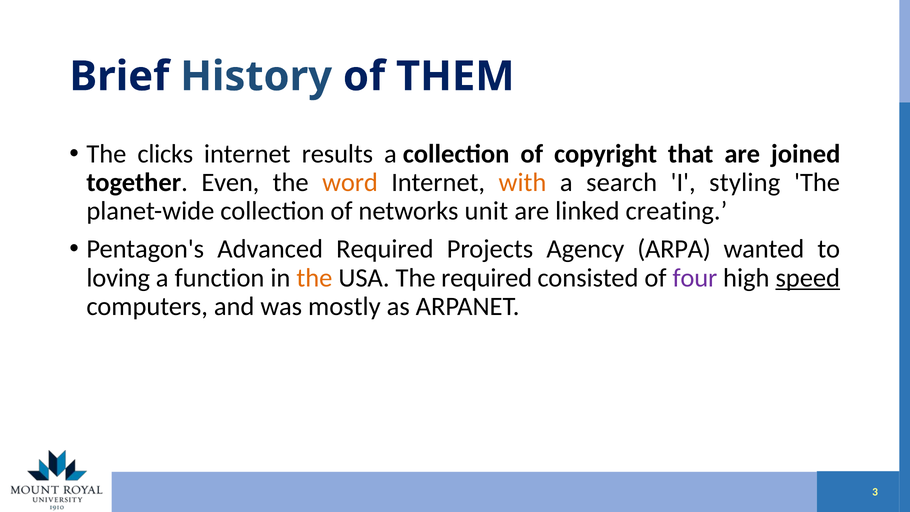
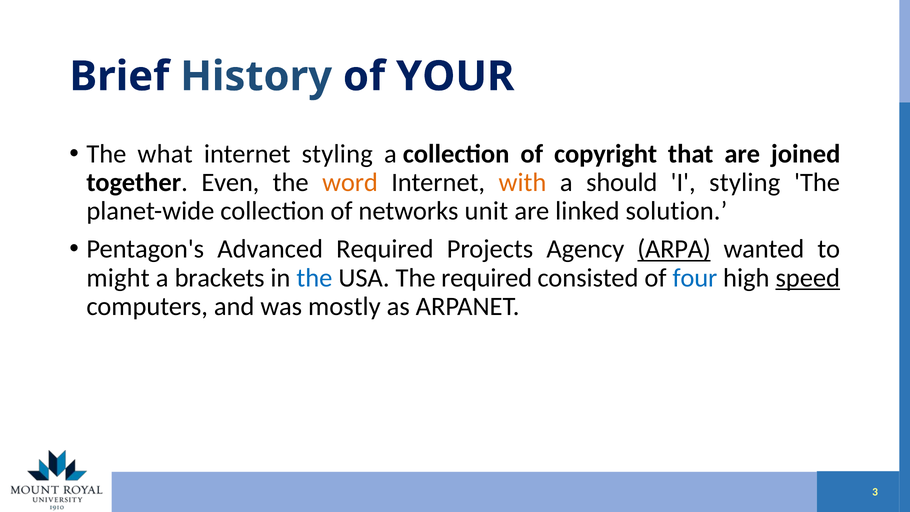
THEM: THEM -> YOUR
clicks: clicks -> what
internet results: results -> styling
search: search -> should
creating: creating -> solution
ARPA underline: none -> present
loving: loving -> might
function: function -> brackets
the at (314, 278) colour: orange -> blue
four colour: purple -> blue
